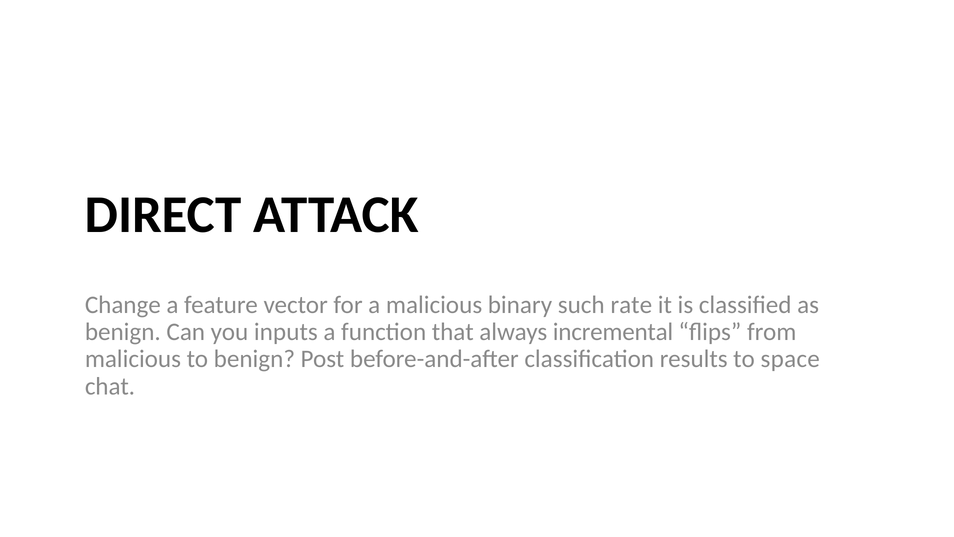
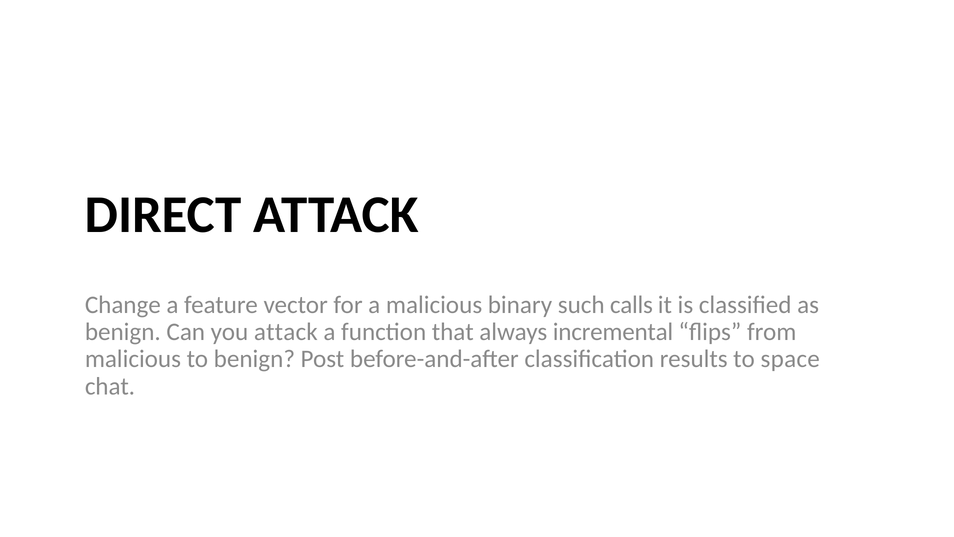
rate: rate -> calls
you inputs: inputs -> attack
